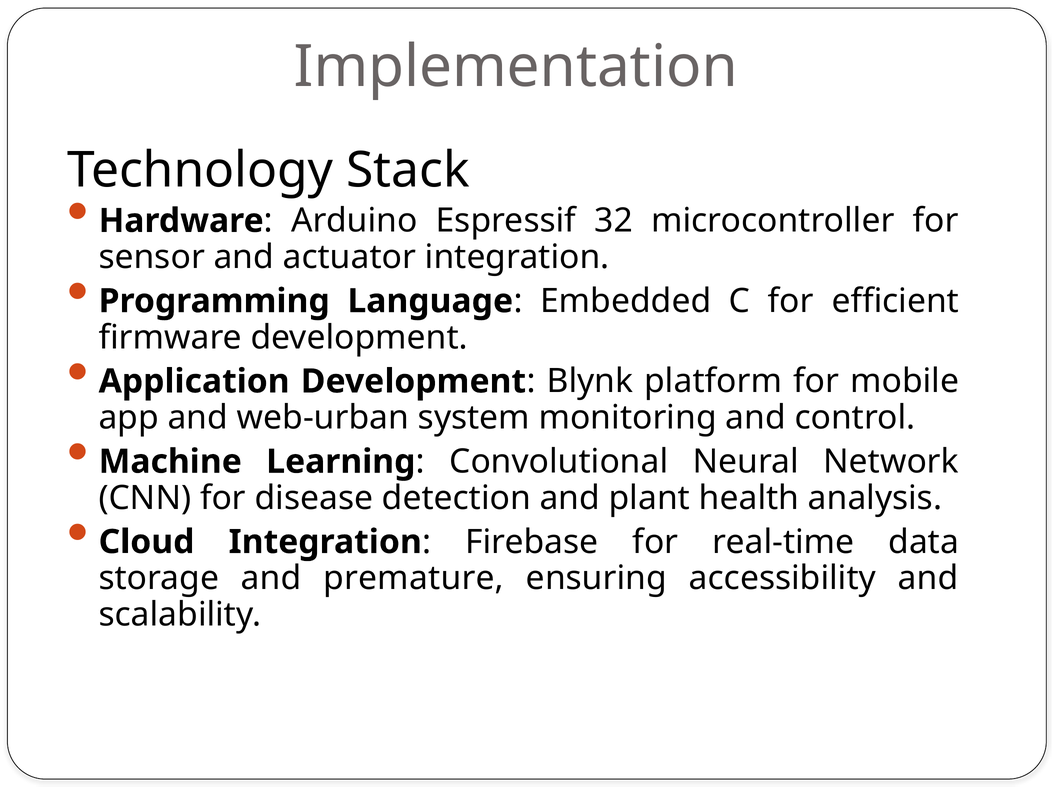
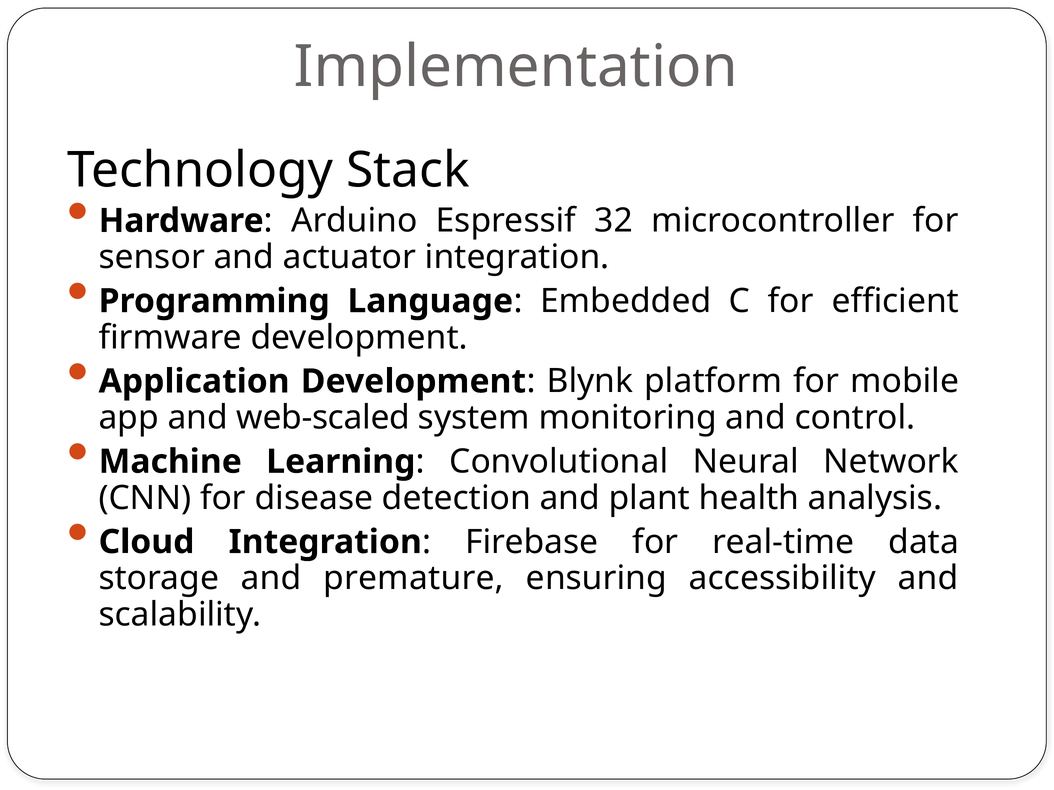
web-urban: web-urban -> web-scaled
